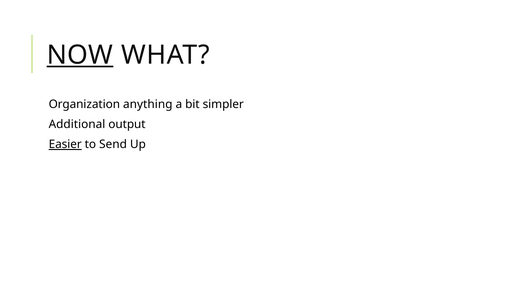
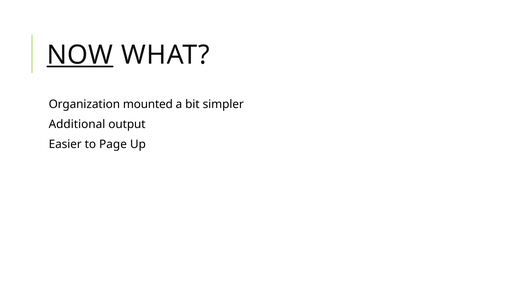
anything: anything -> mounted
Easier underline: present -> none
Send: Send -> Page
